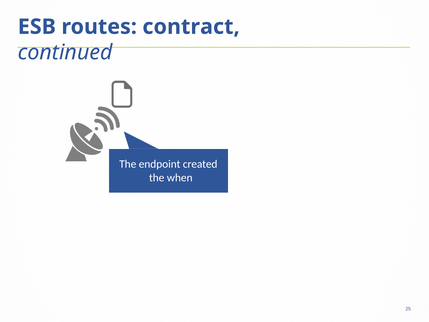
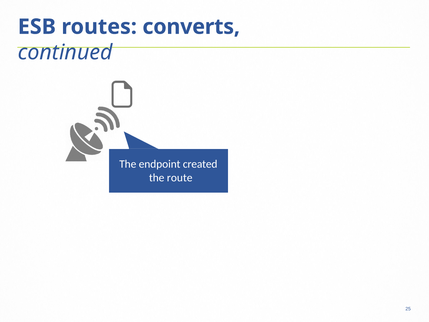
contract: contract -> converts
when: when -> route
